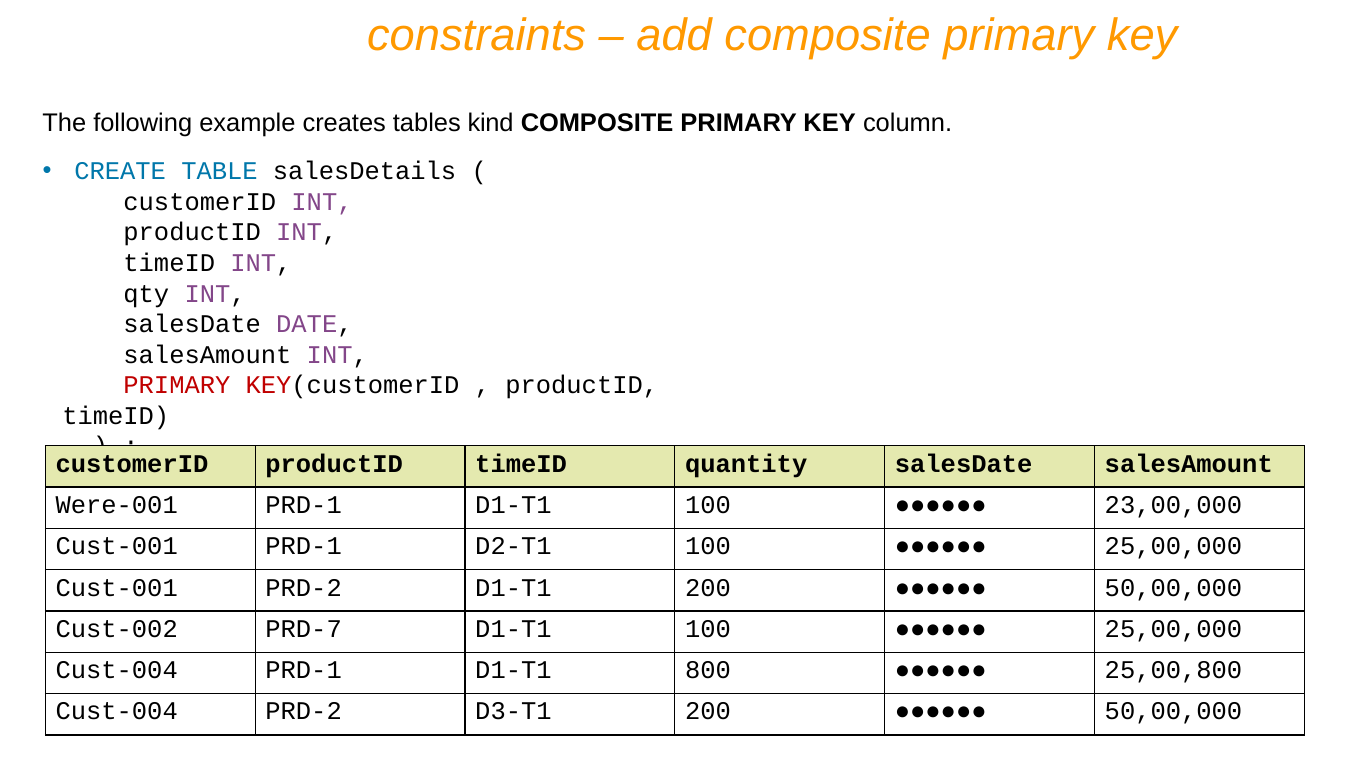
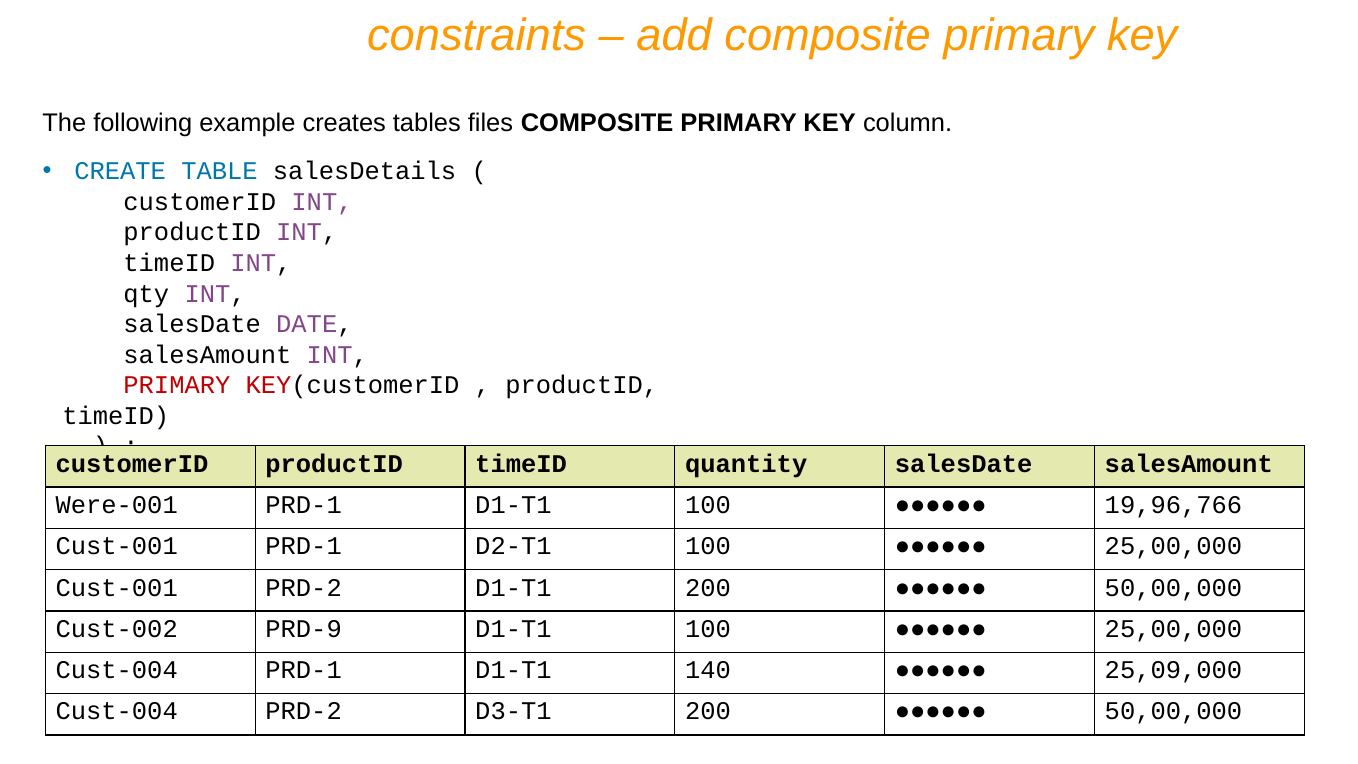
kind: kind -> files
23,00,000: 23,00,000 -> 19,96,766
PRD-7: PRD-7 -> PRD-9
800: 800 -> 140
25,00,800: 25,00,800 -> 25,09,000
